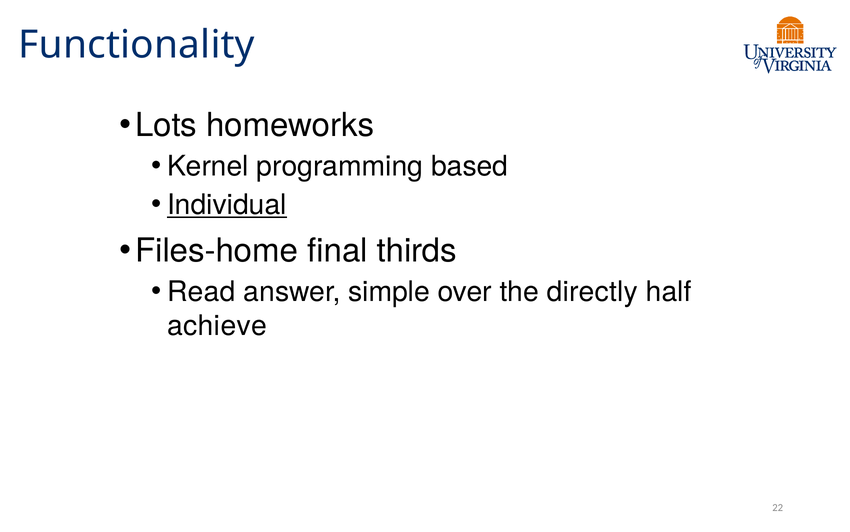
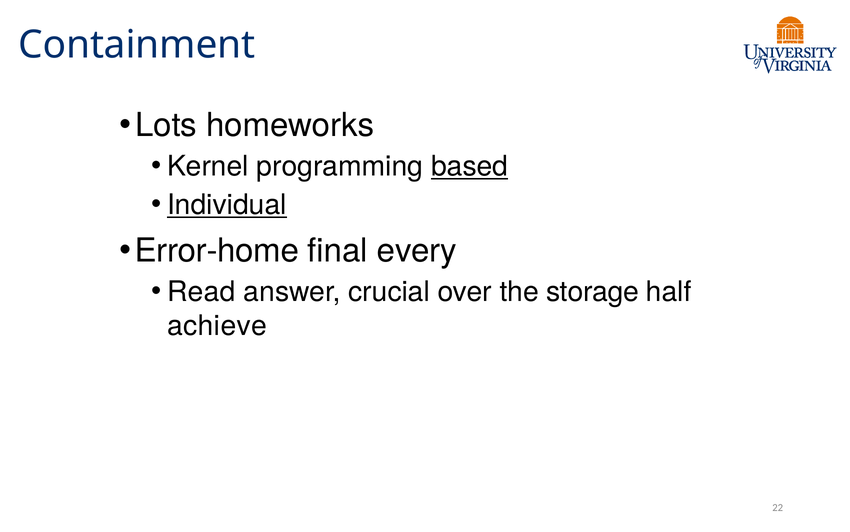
Functionality: Functionality -> Containment
based underline: none -> present
Files-home: Files-home -> Error-home
thirds: thirds -> every
simple: simple -> crucial
directly: directly -> storage
